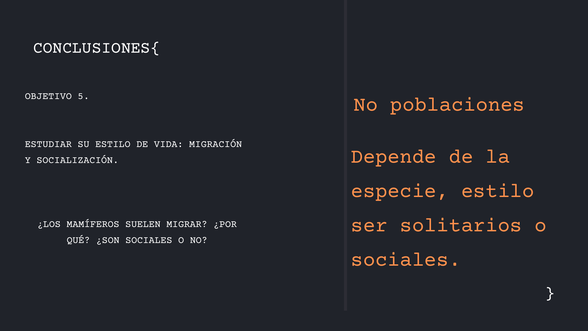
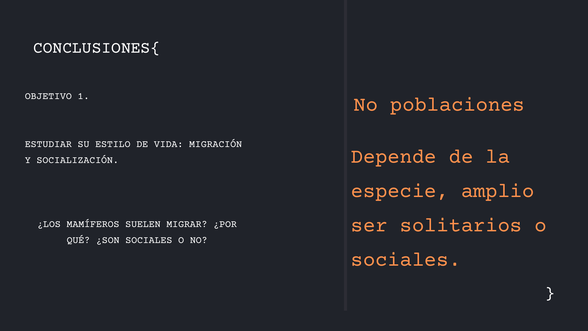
5: 5 -> 1
especie estilo: estilo -> amplio
